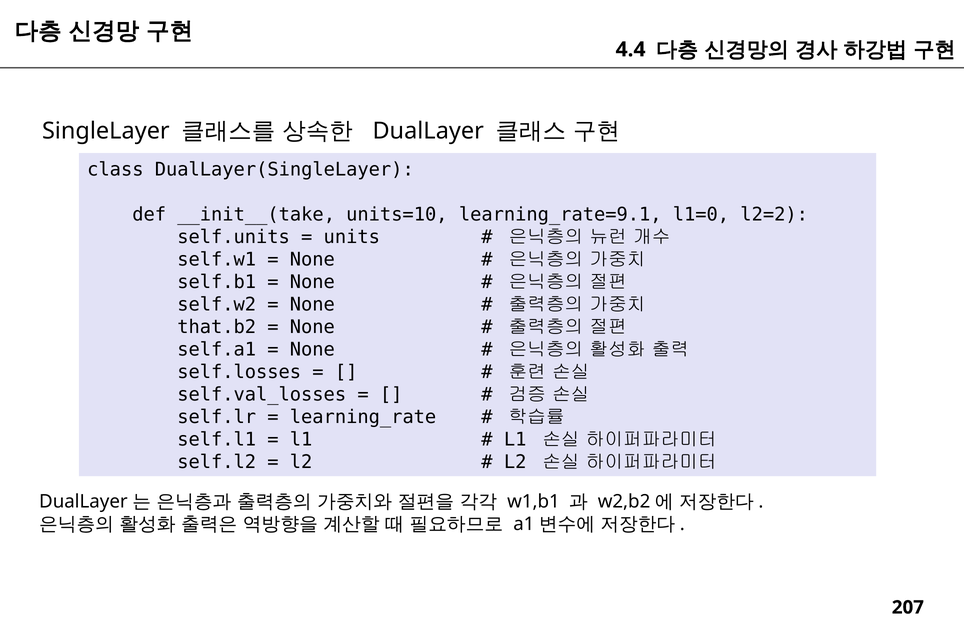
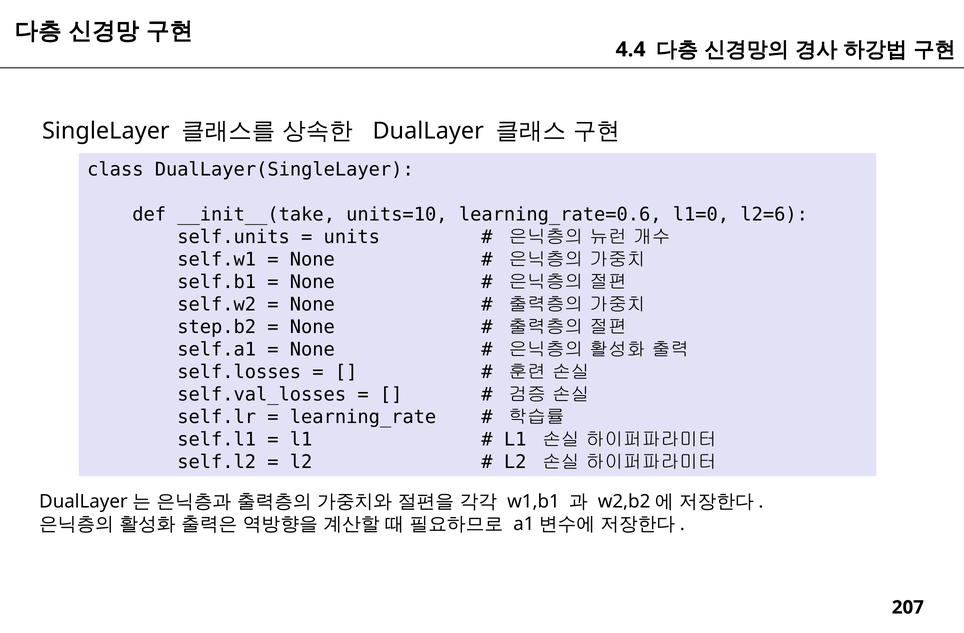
learning_rate=9.1: learning_rate=9.1 -> learning_rate=0.6
l2=2: l2=2 -> l2=6
that.b2: that.b2 -> step.b2
